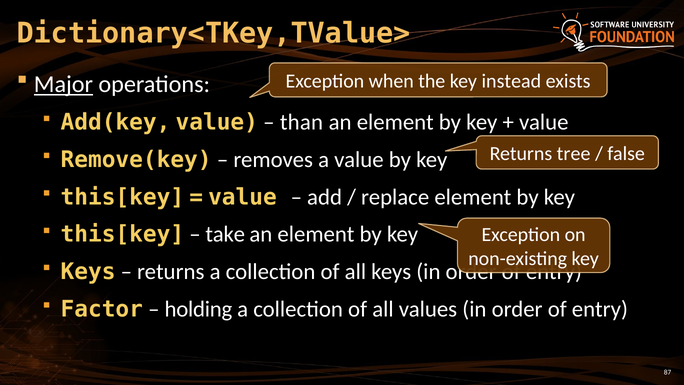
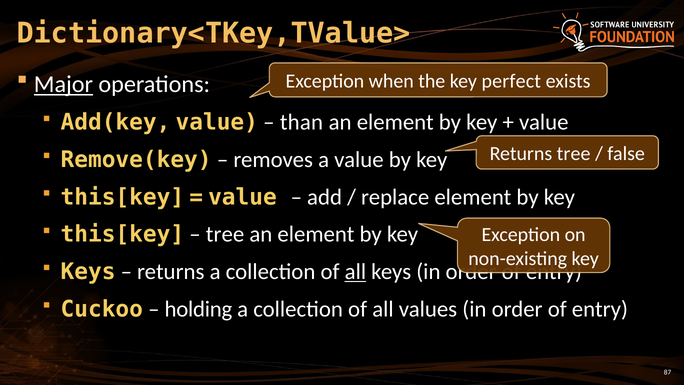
instead: instead -> perfect
take at (225, 234): take -> tree
all at (355, 272) underline: none -> present
Factor: Factor -> Cuckoo
